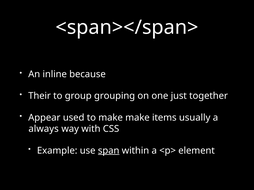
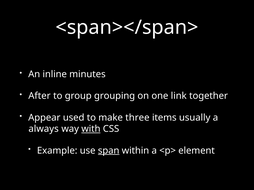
because: because -> minutes
Their: Their -> After
just: just -> link
make make: make -> three
with underline: none -> present
